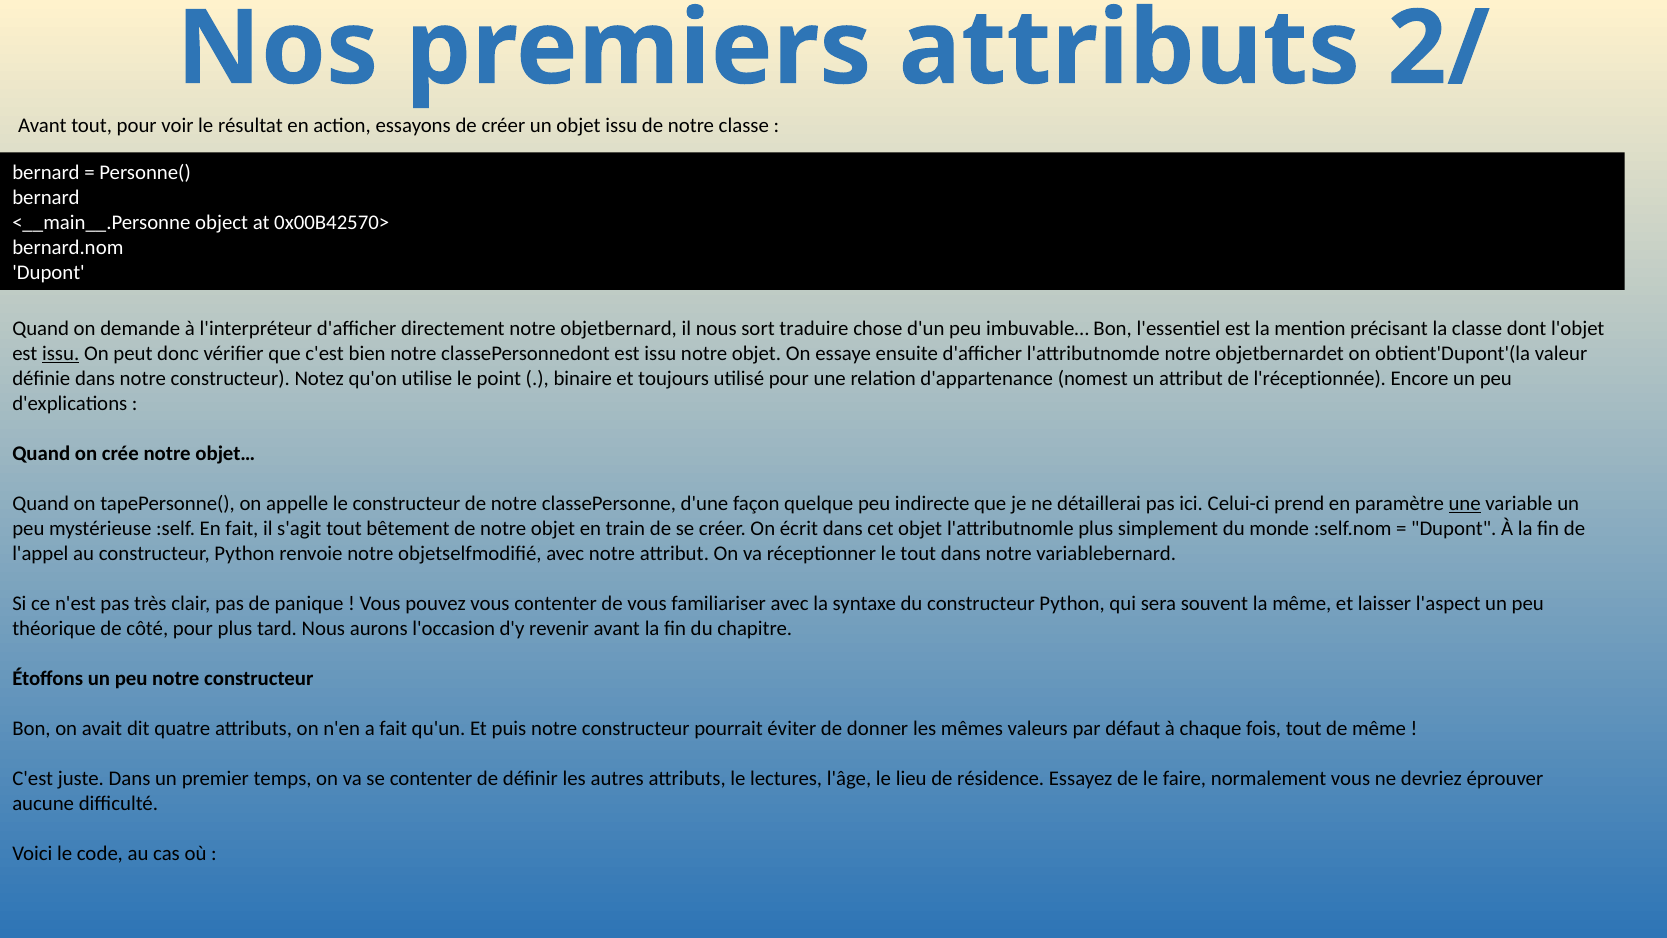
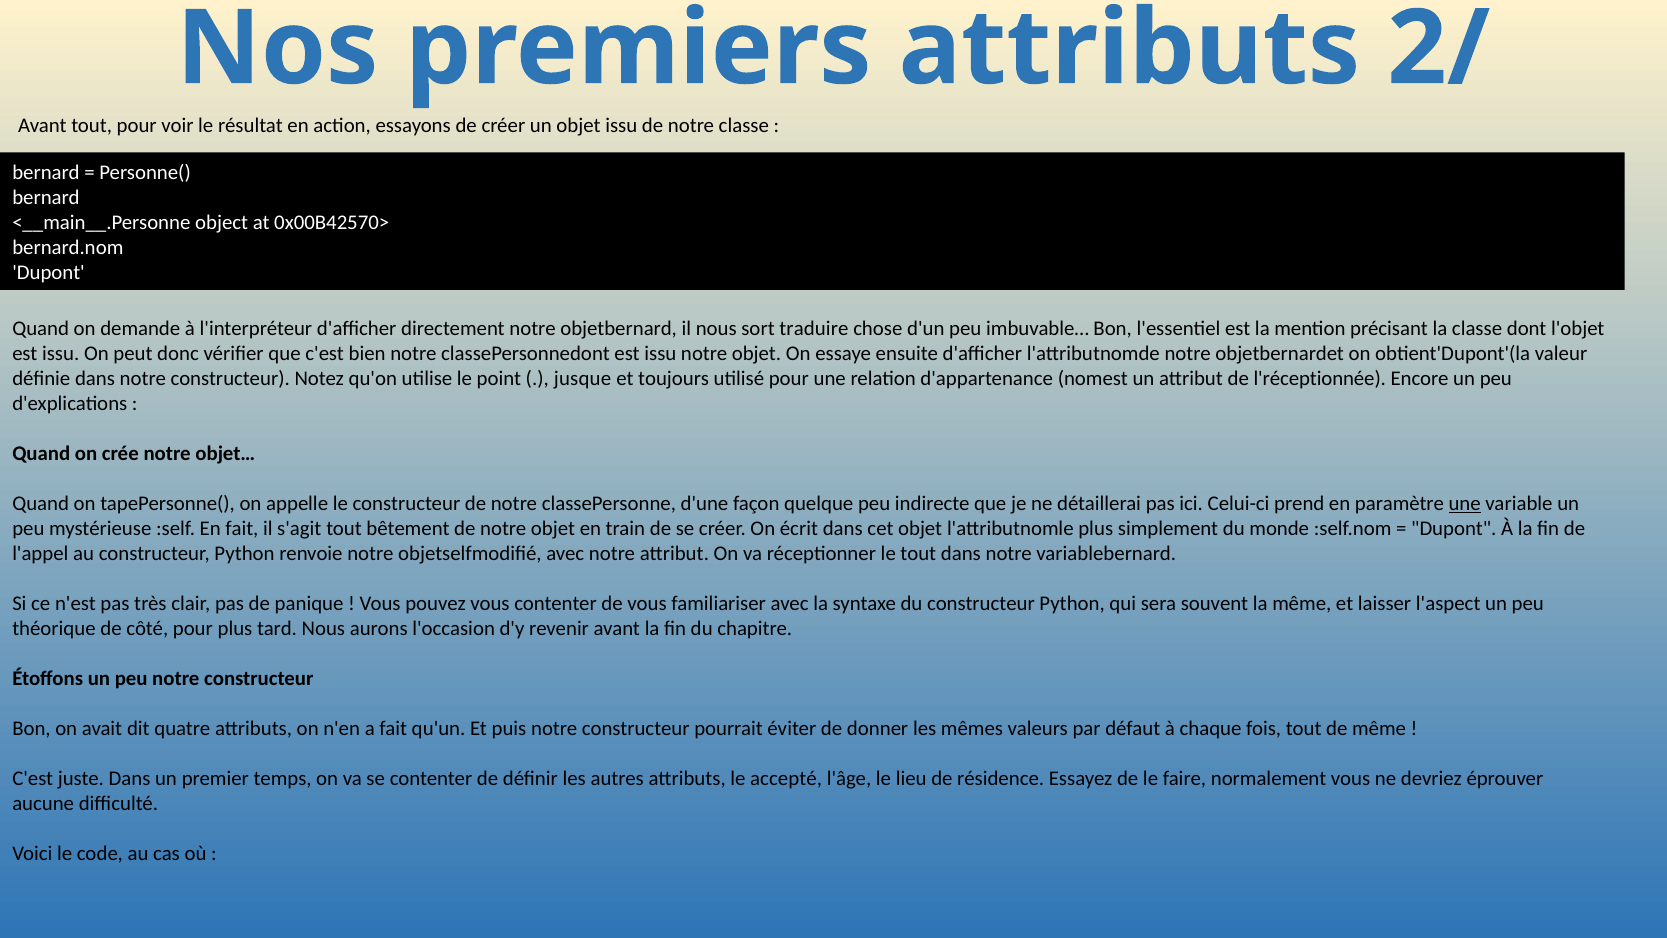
issu at (61, 353) underline: present -> none
binaire: binaire -> jusque
lectures: lectures -> accepté
